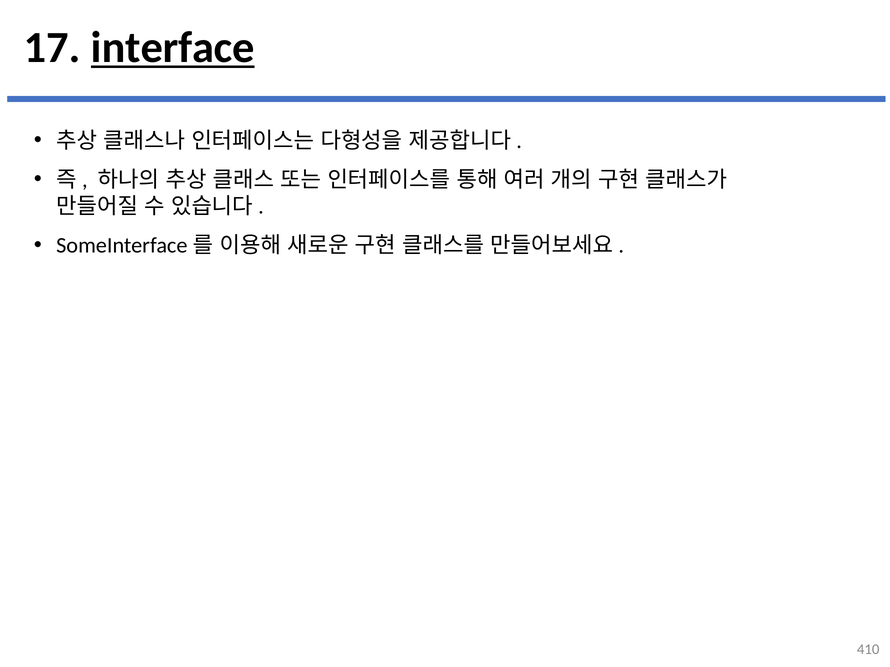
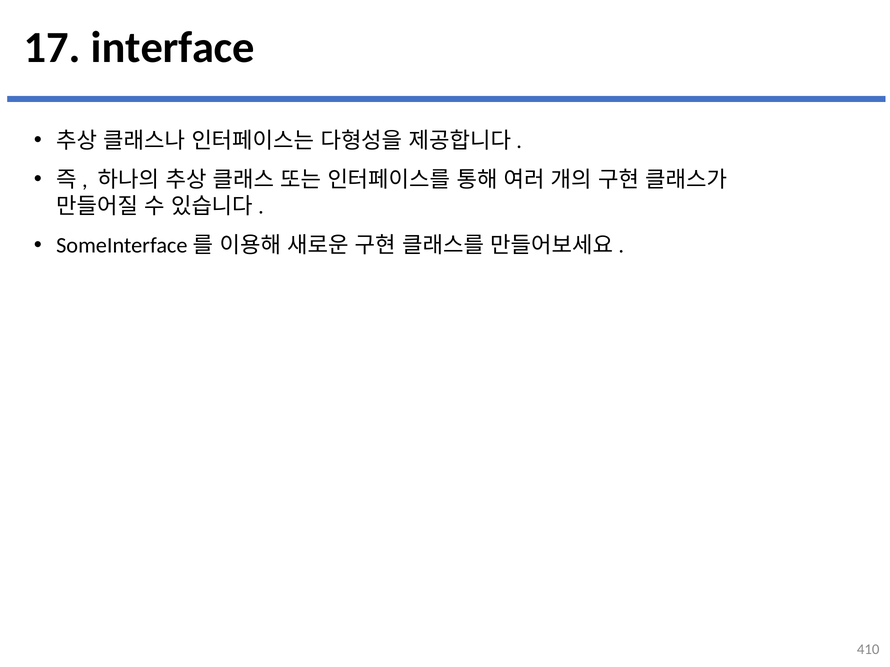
interface underline: present -> none
